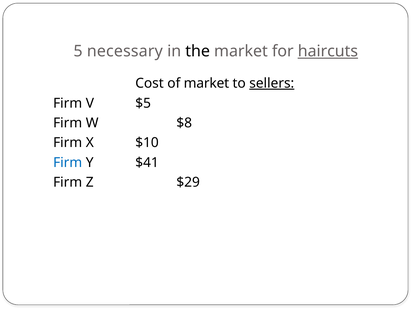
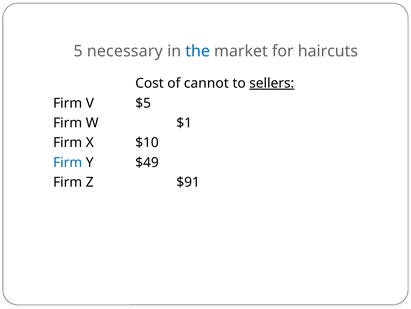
the colour: black -> blue
haircuts underline: present -> none
of market: market -> cannot
$8: $8 -> $1
$41: $41 -> $49
$29: $29 -> $91
